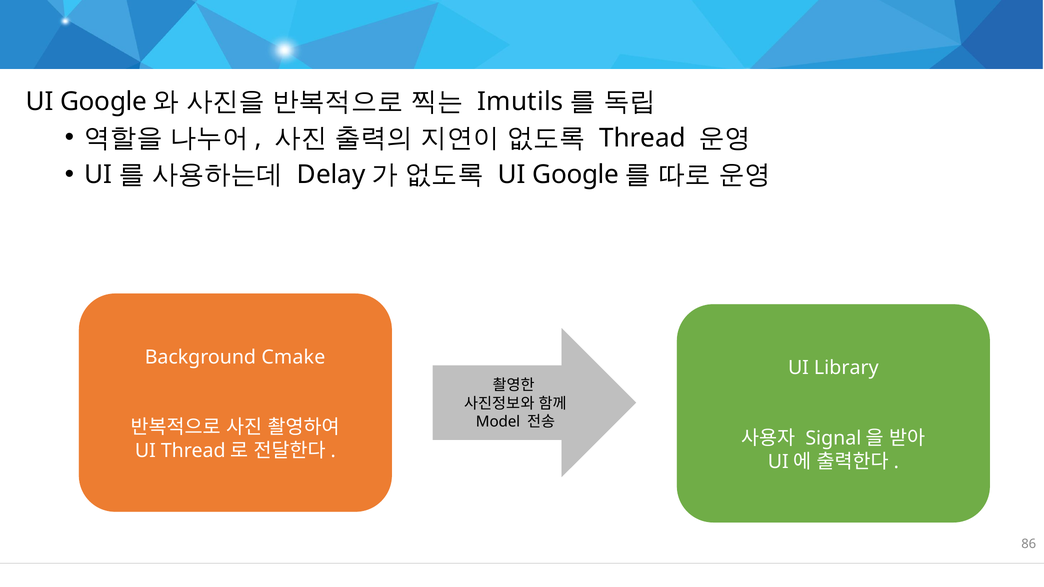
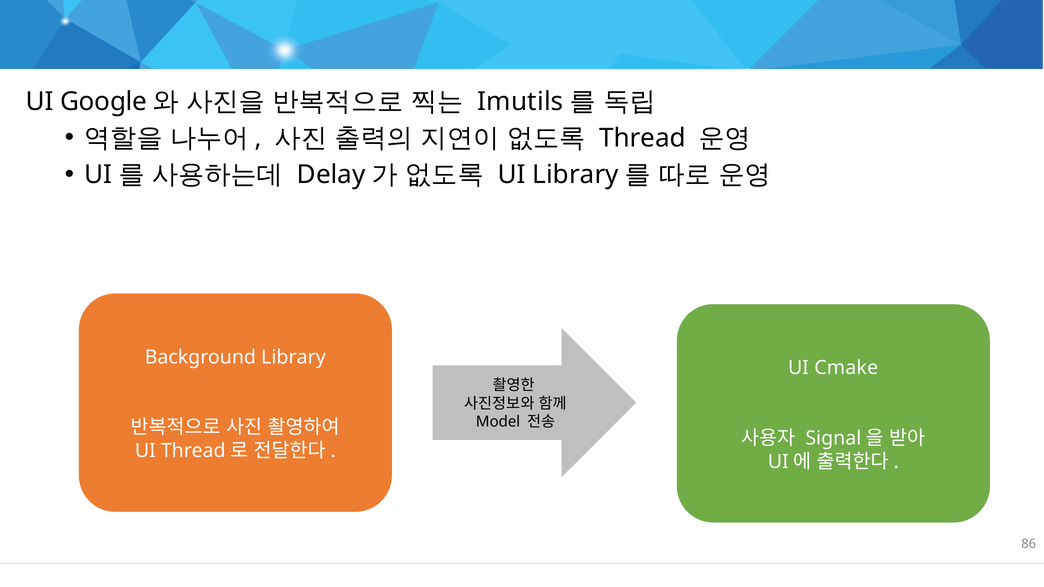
Google at (576, 175): Google -> Library
Background Cmake: Cmake -> Library
Library: Library -> Cmake
